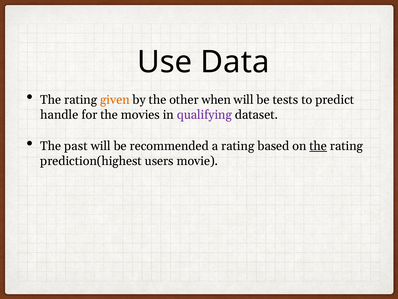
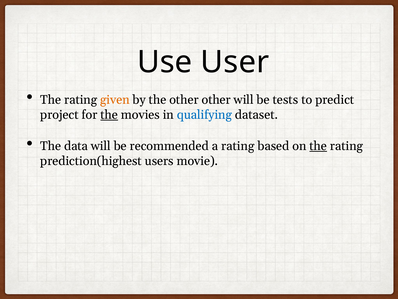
Data: Data -> User
other when: when -> other
handle: handle -> project
the at (109, 115) underline: none -> present
qualifying colour: purple -> blue
past: past -> data
